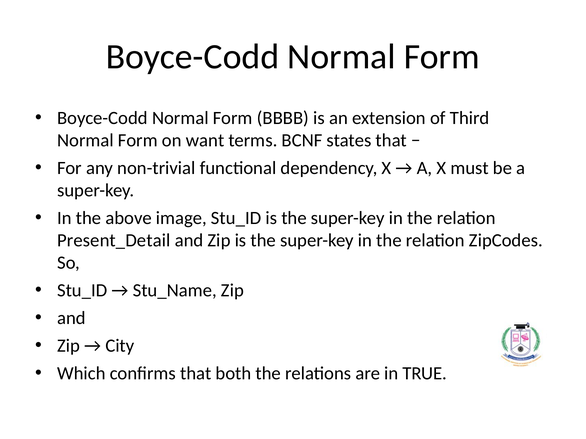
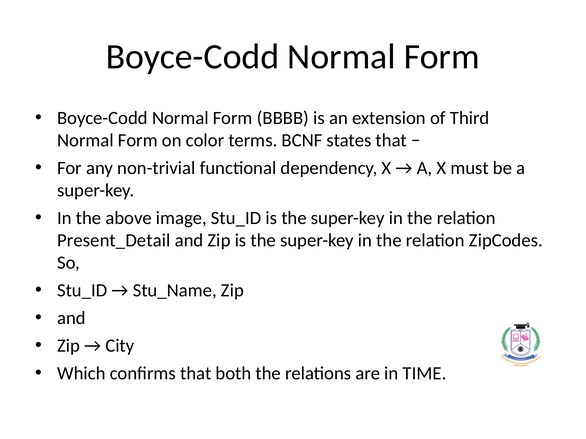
want: want -> color
TRUE: TRUE -> TIME
